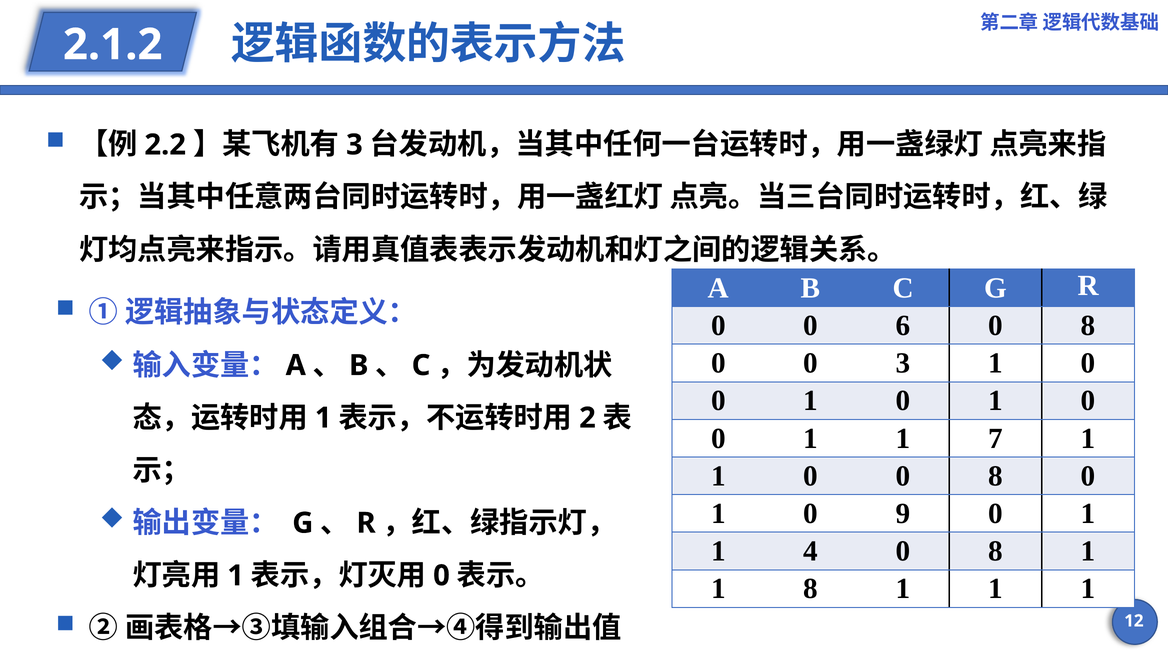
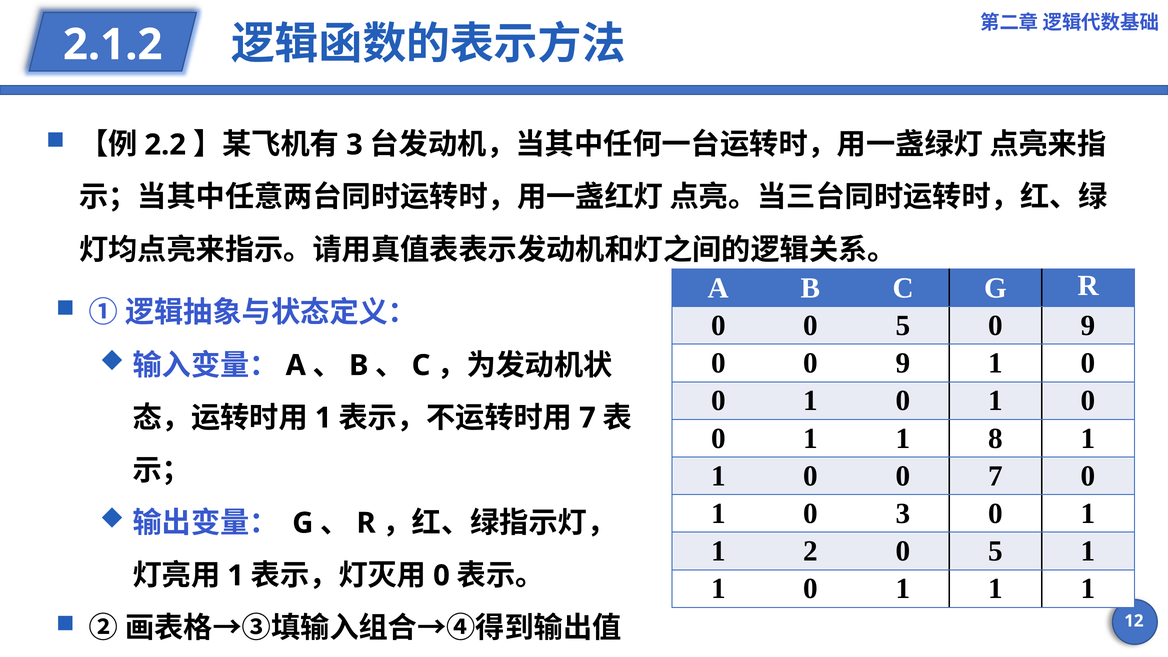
0 0 6: 6 -> 5
8 at (1088, 326): 8 -> 9
0 0 3: 3 -> 9
2 at (587, 418): 2 -> 7
7: 7 -> 8
0 0 8: 8 -> 7
0 9: 9 -> 3
4: 4 -> 2
8 at (996, 551): 8 -> 5
8 at (811, 589): 8 -> 0
